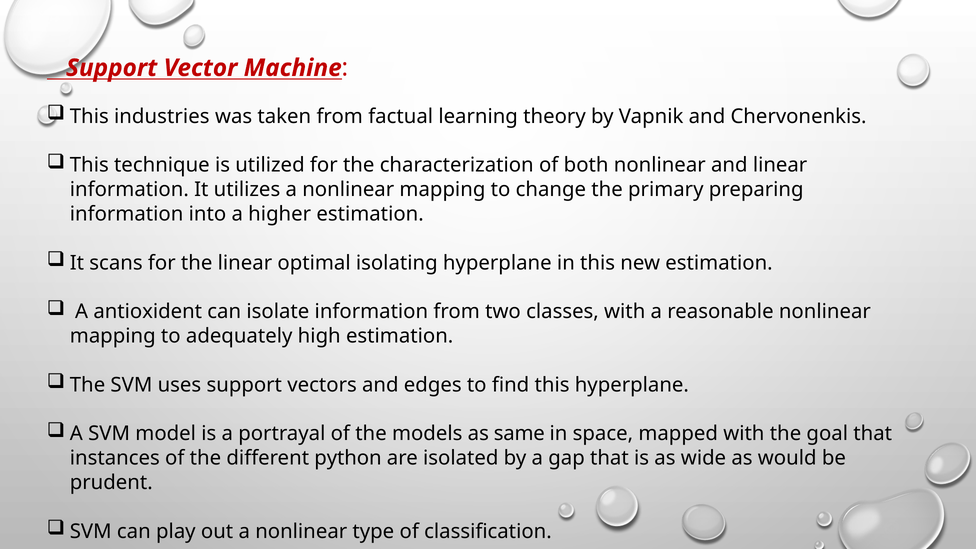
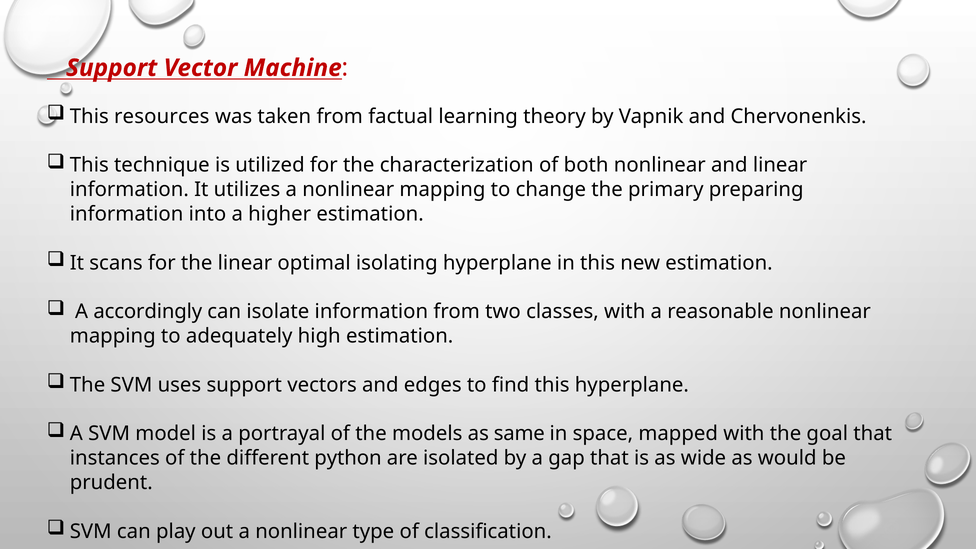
industries: industries -> resources
antioxident: antioxident -> accordingly
